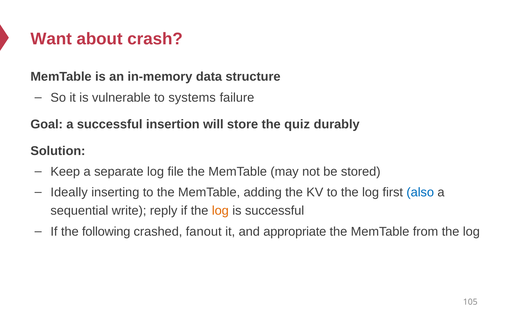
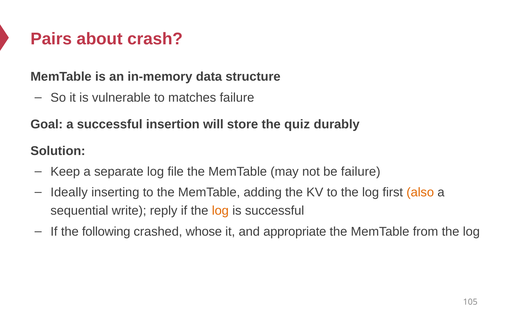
Want: Want -> Pairs
systems: systems -> matches
be stored: stored -> failure
also colour: blue -> orange
fanout: fanout -> whose
